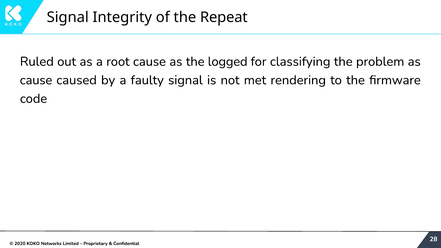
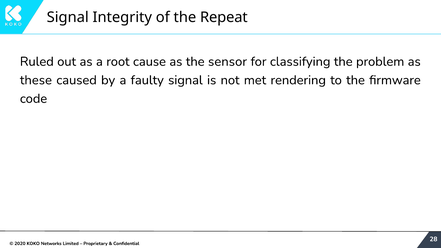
logged: logged -> sensor
cause at (36, 80): cause -> these
